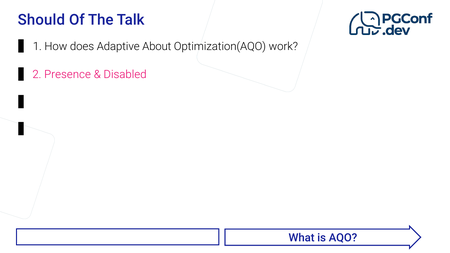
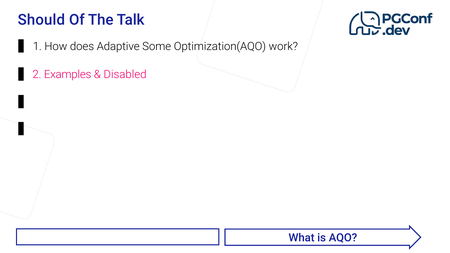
About: About -> Some
Presence: Presence -> Examples
